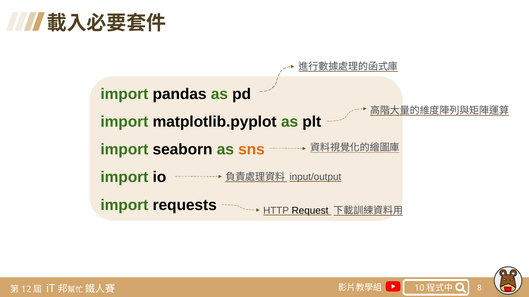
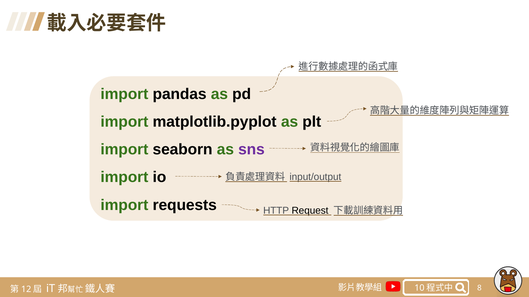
sns colour: orange -> purple
